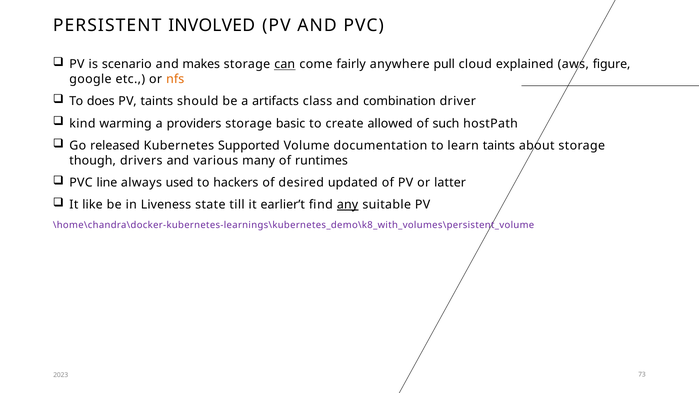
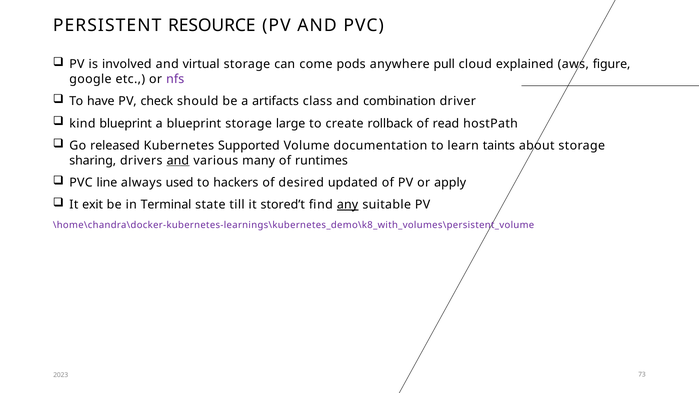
INVOLVED: INVOLVED -> RESOURCE
scenario: scenario -> involved
makes: makes -> virtual
can underline: present -> none
fairly: fairly -> pods
nfs colour: orange -> purple
does: does -> have
PV taints: taints -> check
kind warming: warming -> blueprint
a providers: providers -> blueprint
basic: basic -> large
allowed: allowed -> rollback
such: such -> read
though: though -> sharing
and at (178, 161) underline: none -> present
latter: latter -> apply
like: like -> exit
Liveness: Liveness -> Terminal
earlier’t: earlier’t -> stored’t
